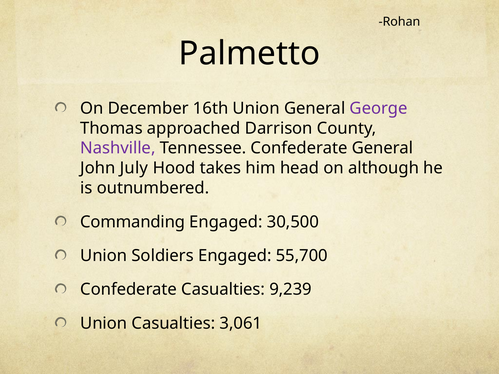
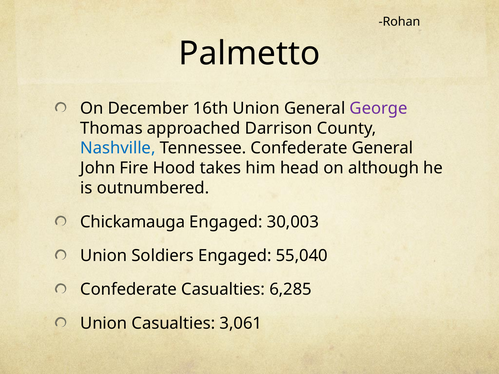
Nashville colour: purple -> blue
July: July -> Fire
Commanding: Commanding -> Chickamauga
30,500: 30,500 -> 30,003
55,700: 55,700 -> 55,040
9,239: 9,239 -> 6,285
